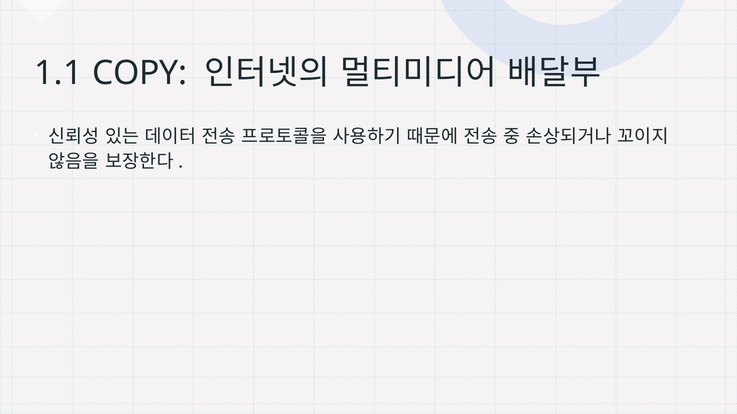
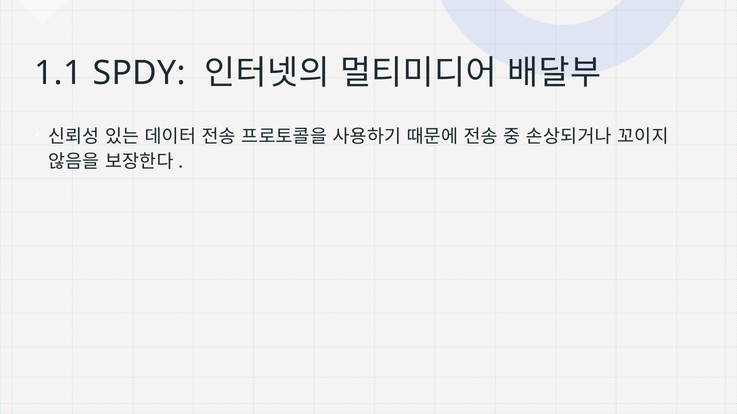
COPY: COPY -> SPDY
